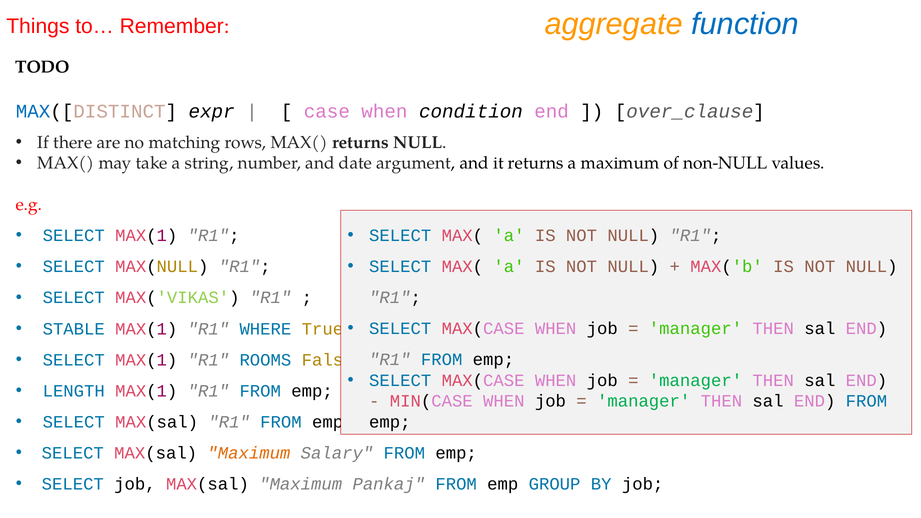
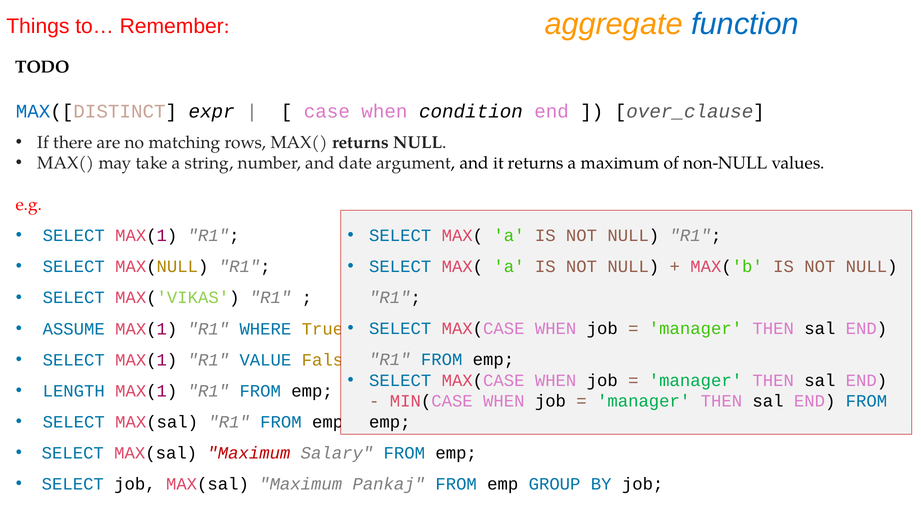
STABLE: STABLE -> ASSUME
ROOMS: ROOMS -> VALUE
Maximum at (249, 453) colour: orange -> red
